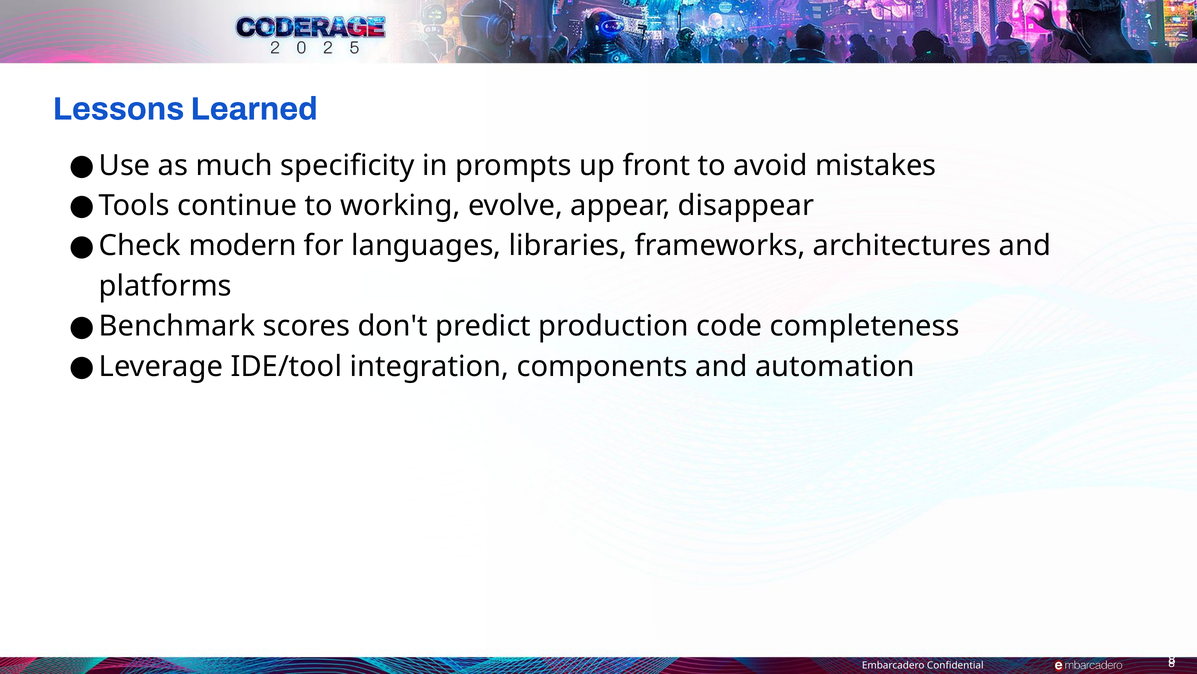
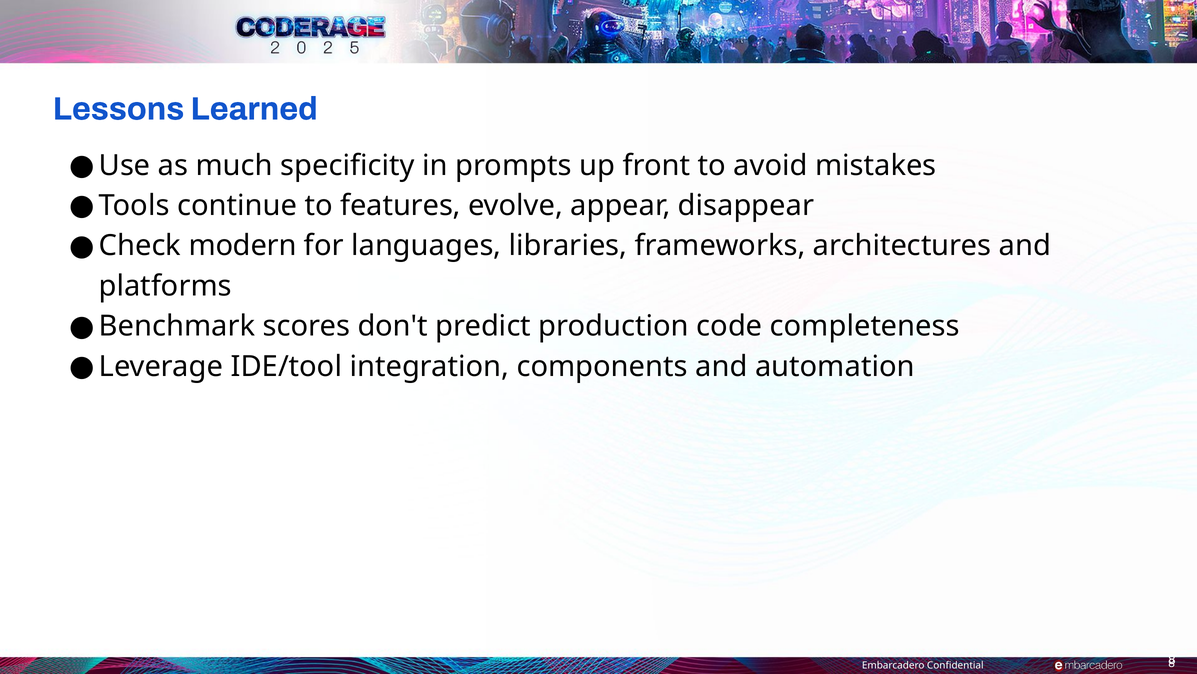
working: working -> features
